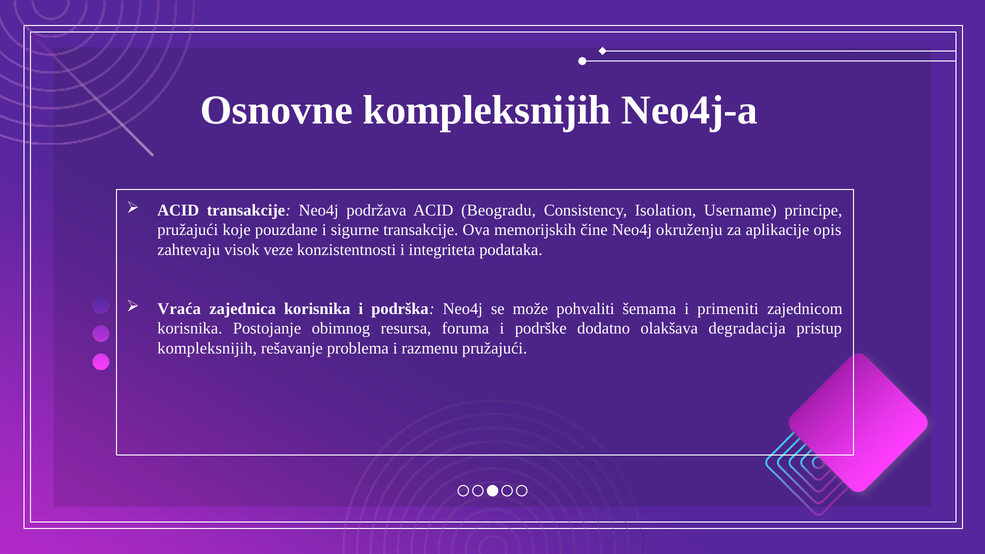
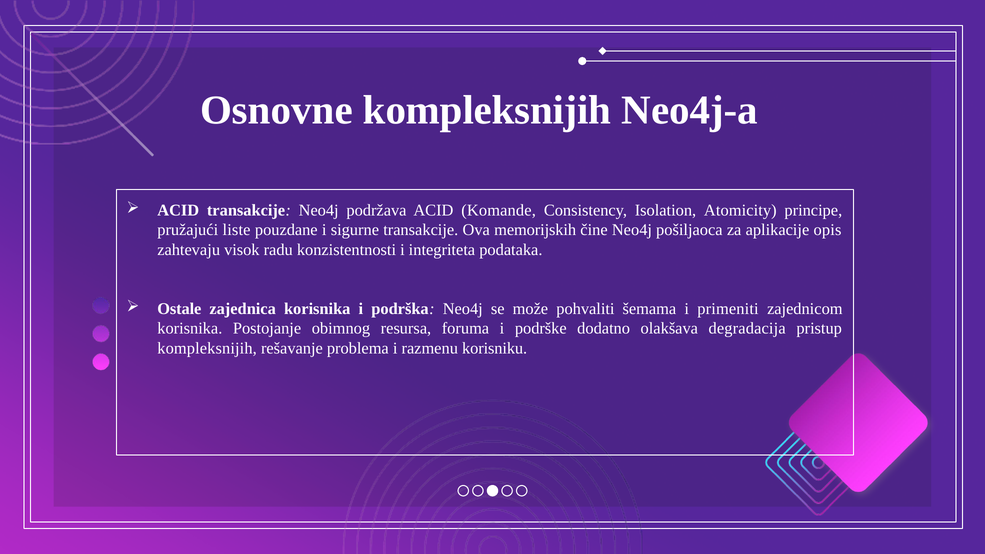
Beogradu: Beogradu -> Komande
Username: Username -> Atomicity
koje: koje -> liste
okruženju: okruženju -> pošiljaoca
veze: veze -> radu
Vraća: Vraća -> Ostale
razmenu pružajući: pružajući -> korisniku
